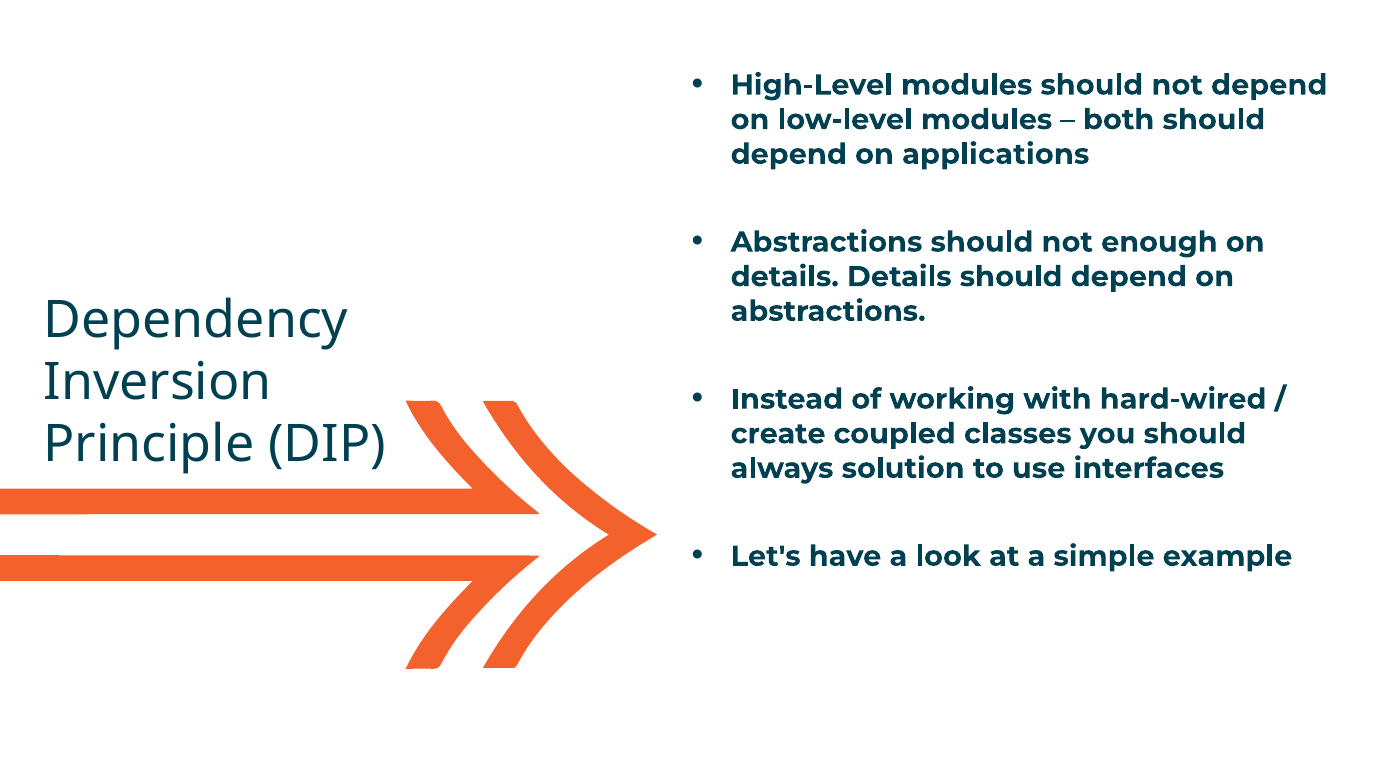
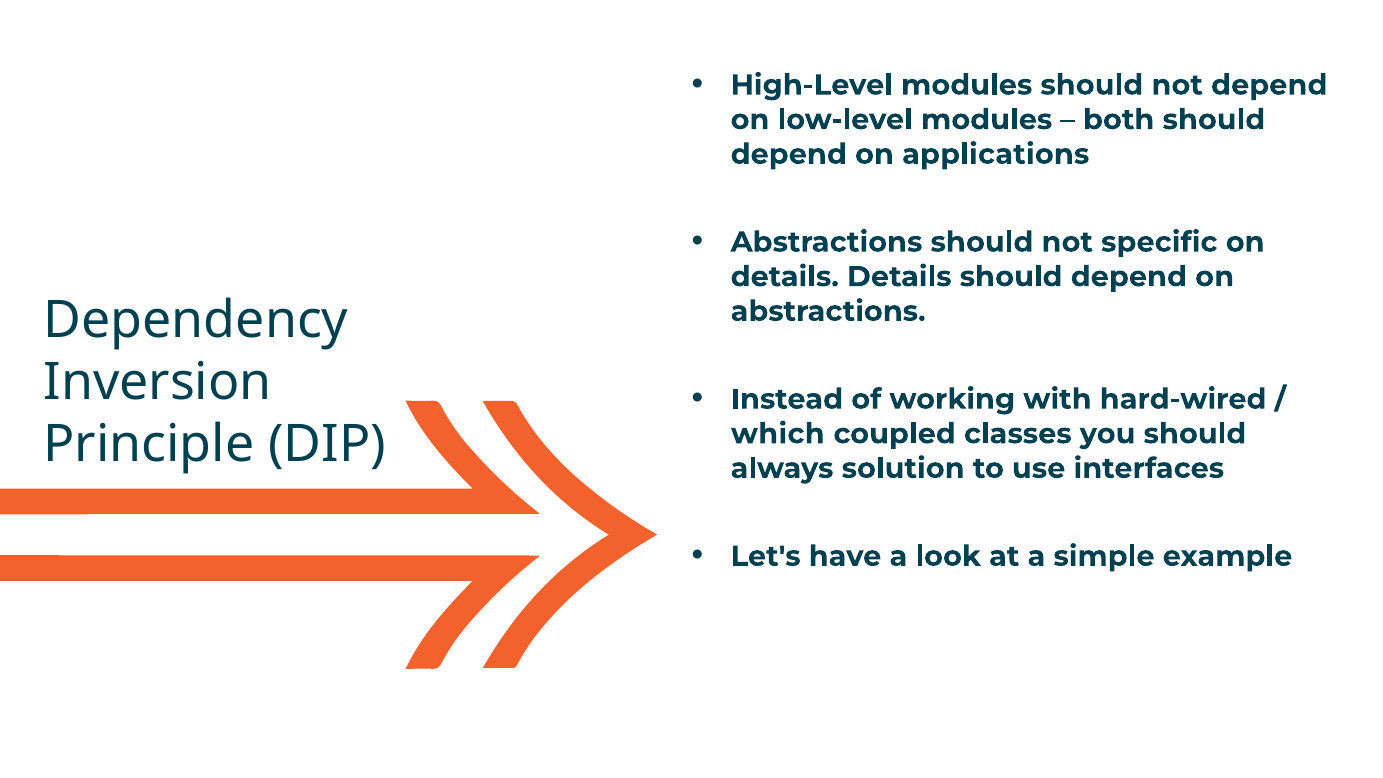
enough: enough -> specific
create: create -> which
